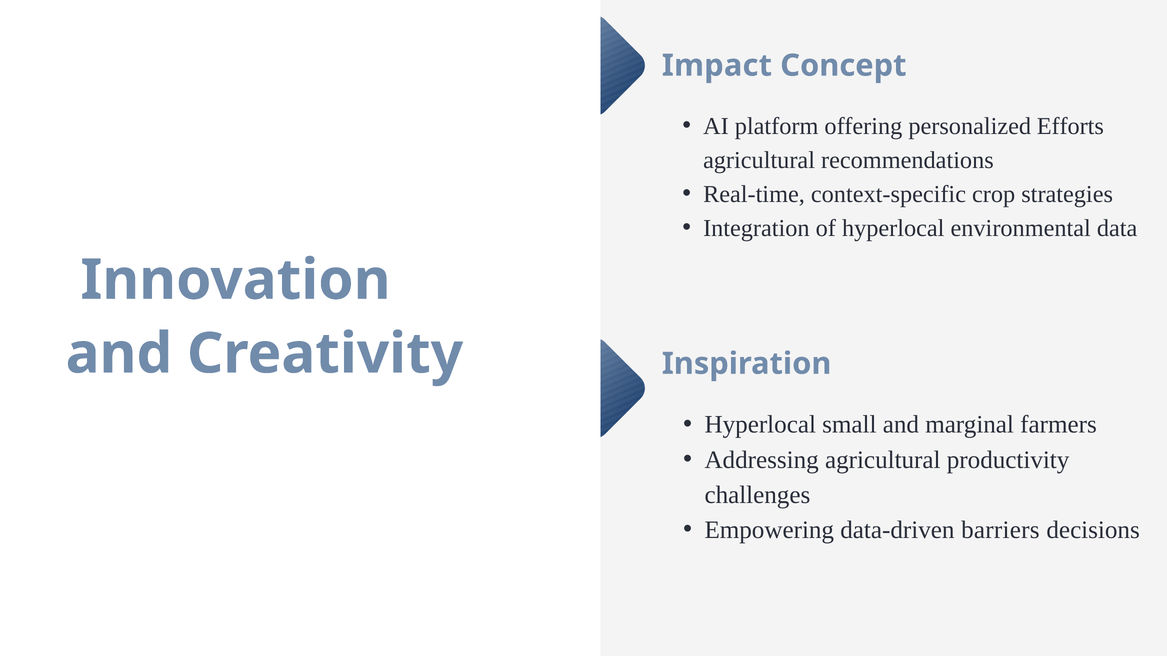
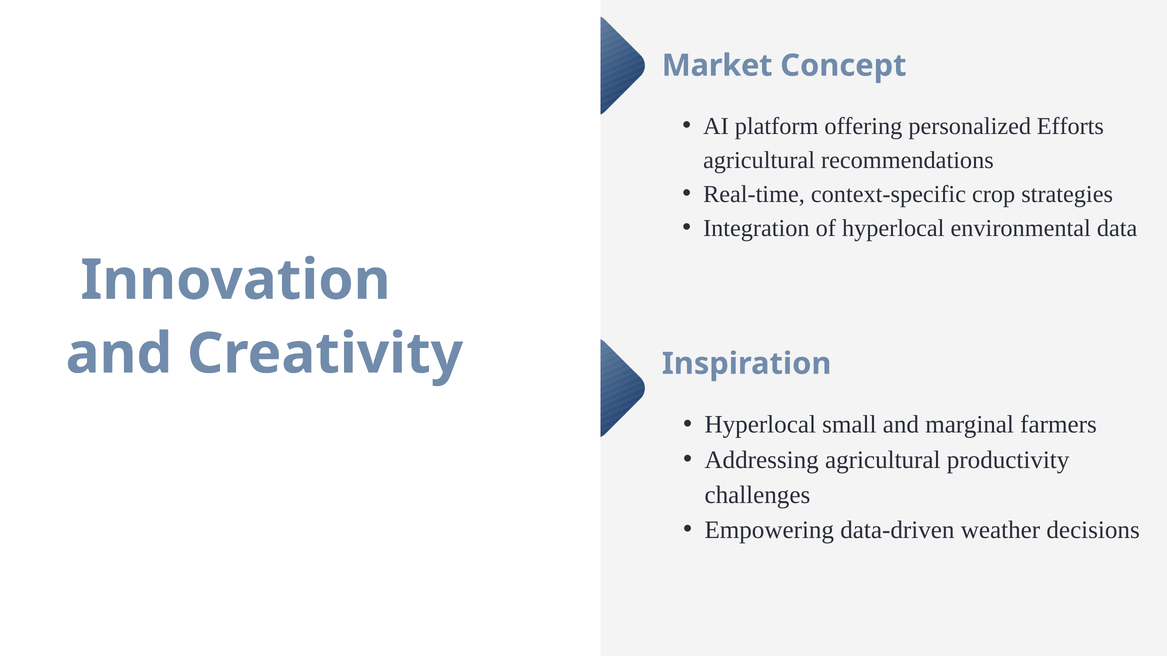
Impact: Impact -> Market
barriers: barriers -> weather
